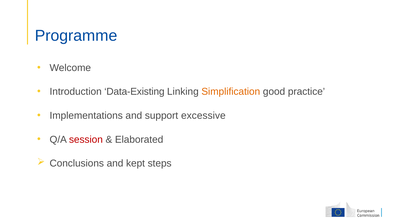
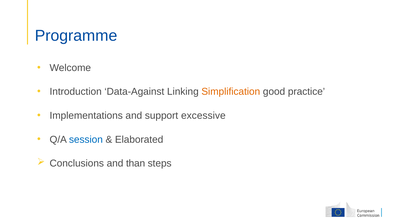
Data-Existing: Data-Existing -> Data-Against
session colour: red -> blue
kept: kept -> than
